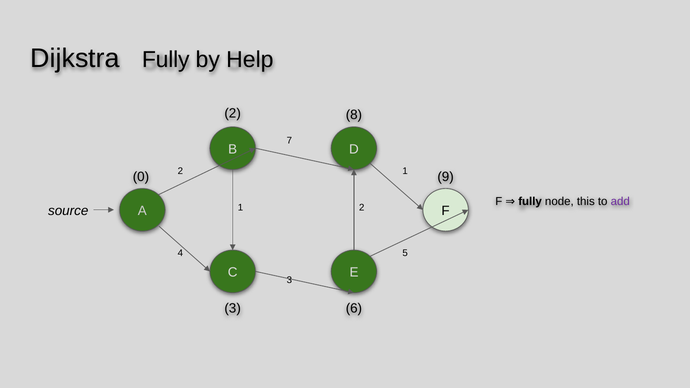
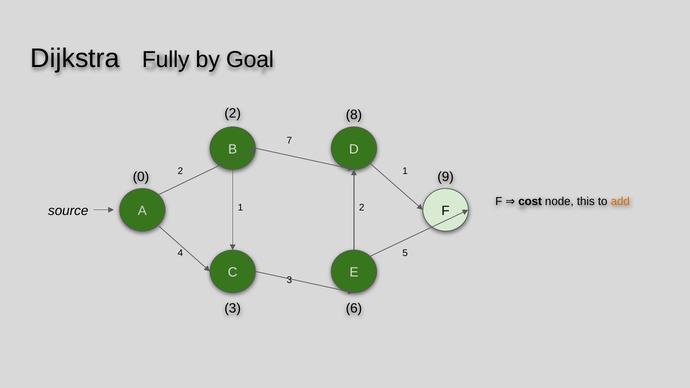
Help: Help -> Goal
fully at (530, 202): fully -> cost
add colour: purple -> orange
